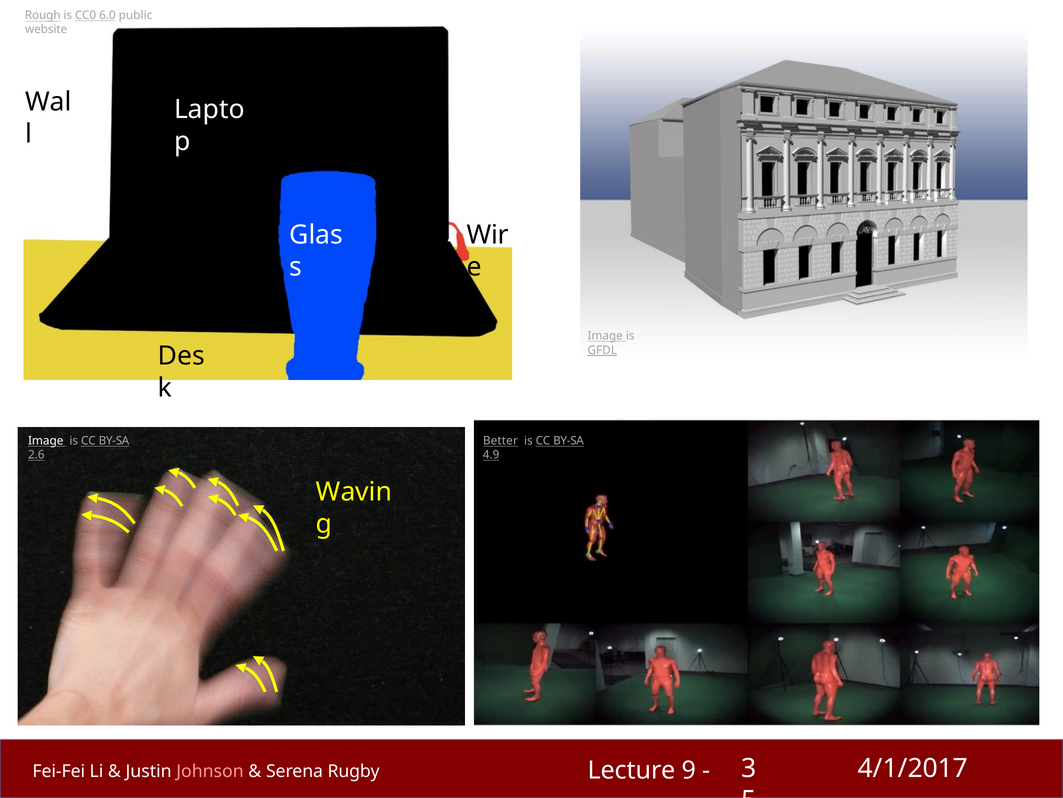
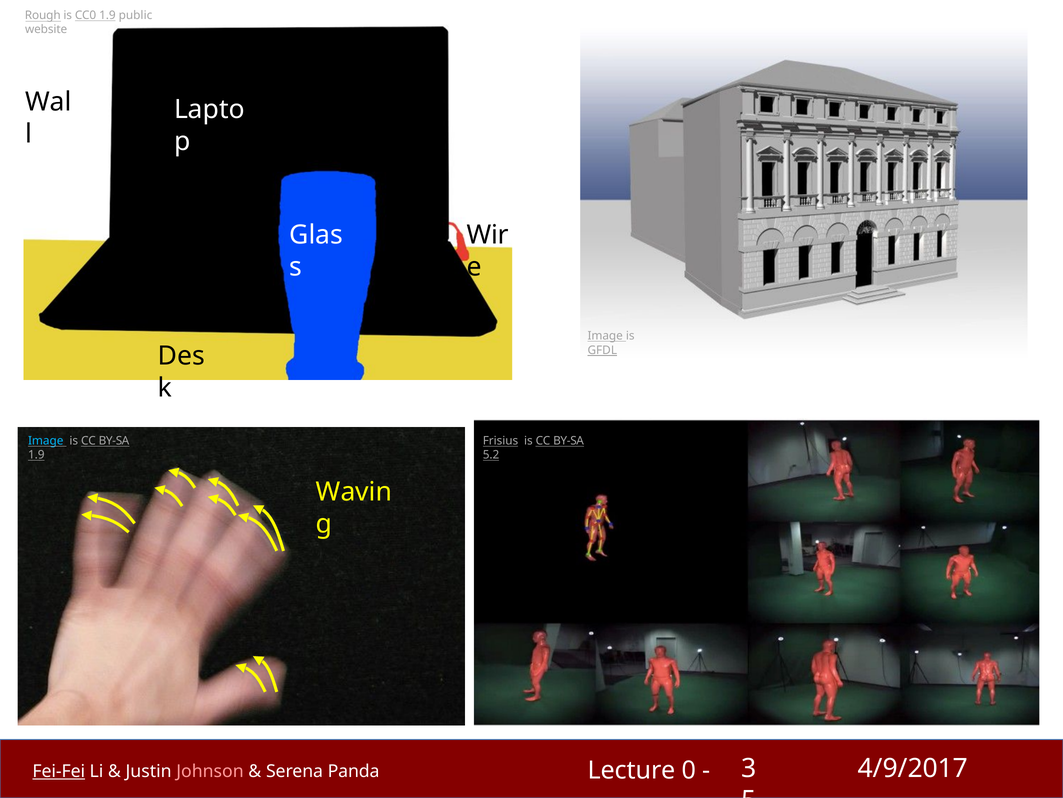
CC0 6.0: 6.0 -> 1.9
Image at (46, 440) colour: white -> light blue
Better: Better -> Frisius
2.6 at (36, 455): 2.6 -> 1.9
4.9: 4.9 -> 5.2
4/1/2017: 4/1/2017 -> 4/9/2017
9: 9 -> 0
Fei-Fei underline: none -> present
Rugby: Rugby -> Panda
